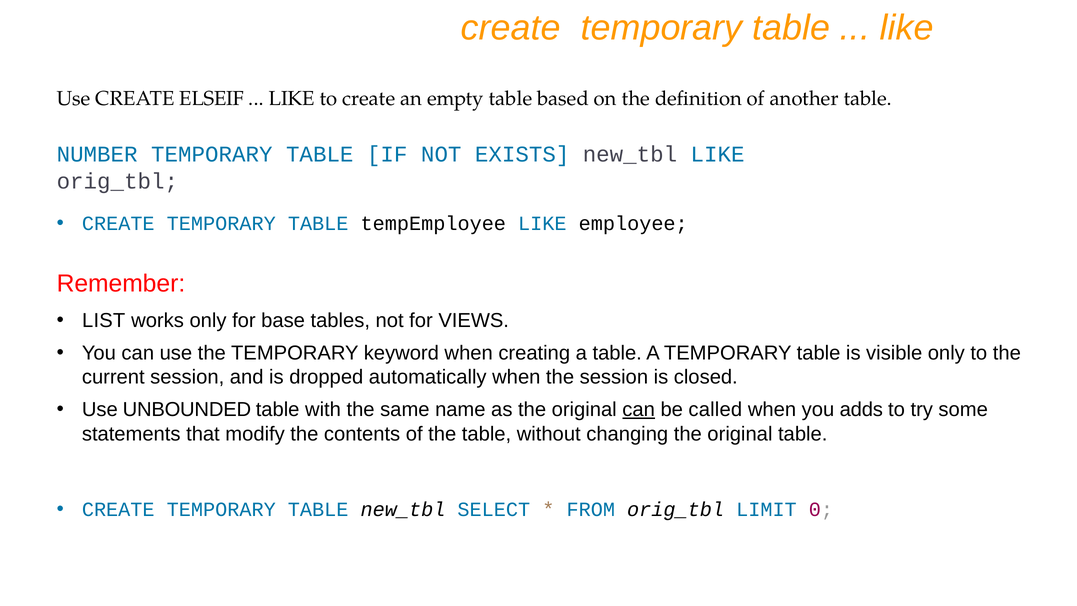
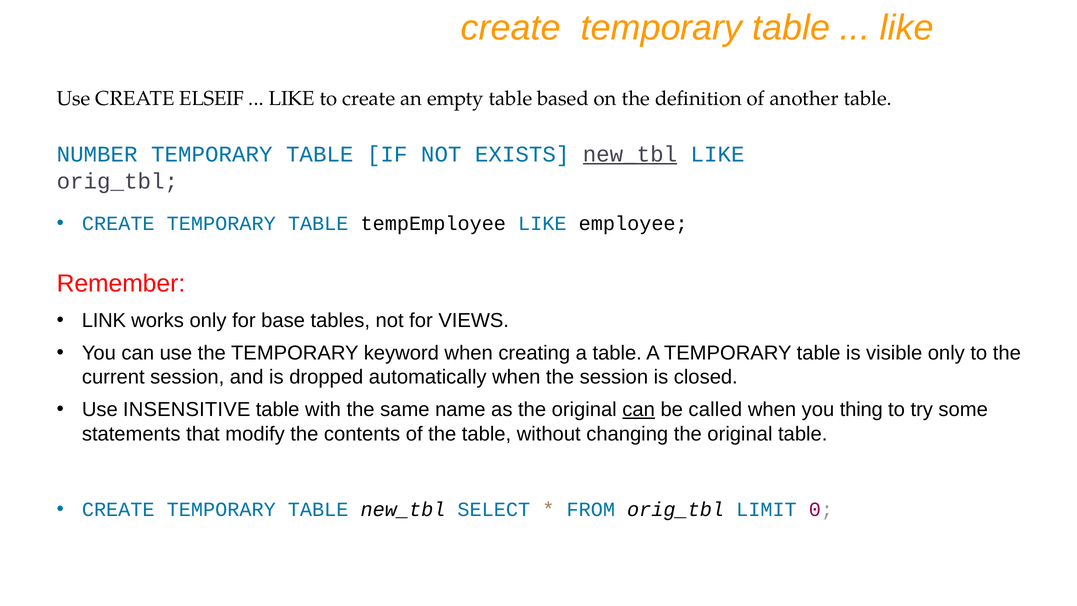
new_tbl at (630, 154) underline: none -> present
LIST: LIST -> LINK
UNBOUNDED: UNBOUNDED -> INSENSITIVE
adds: adds -> thing
